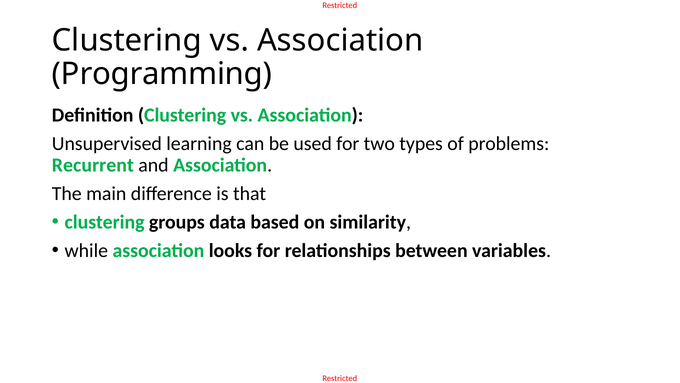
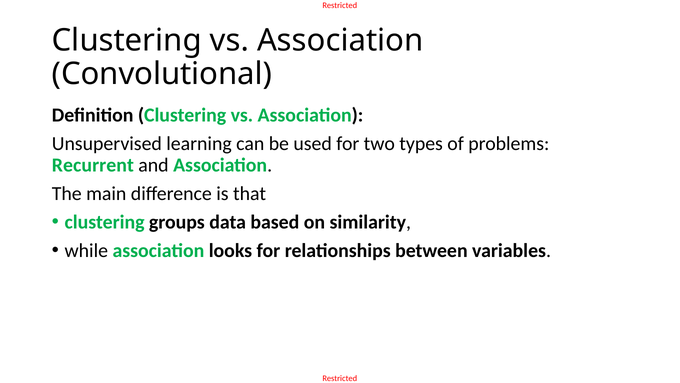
Programming: Programming -> Convolutional
